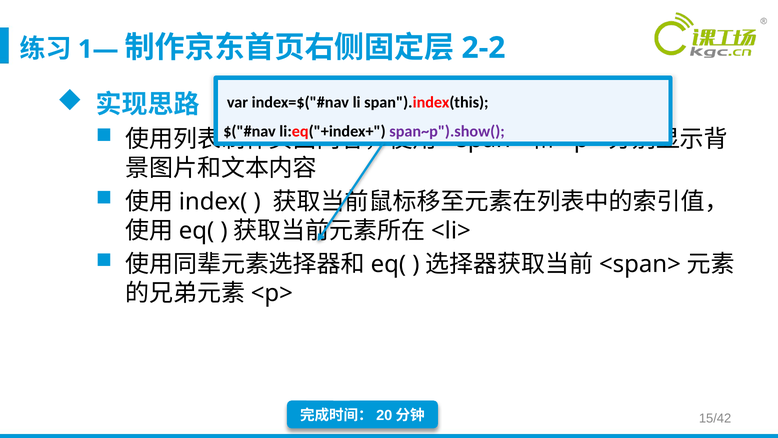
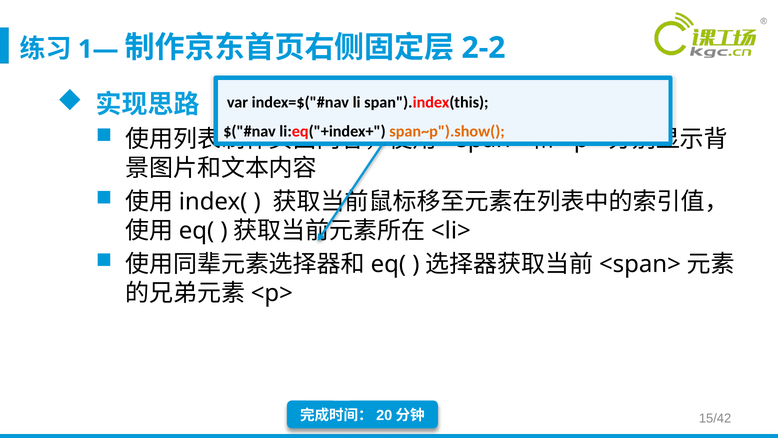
span~p").show( colour: purple -> orange
